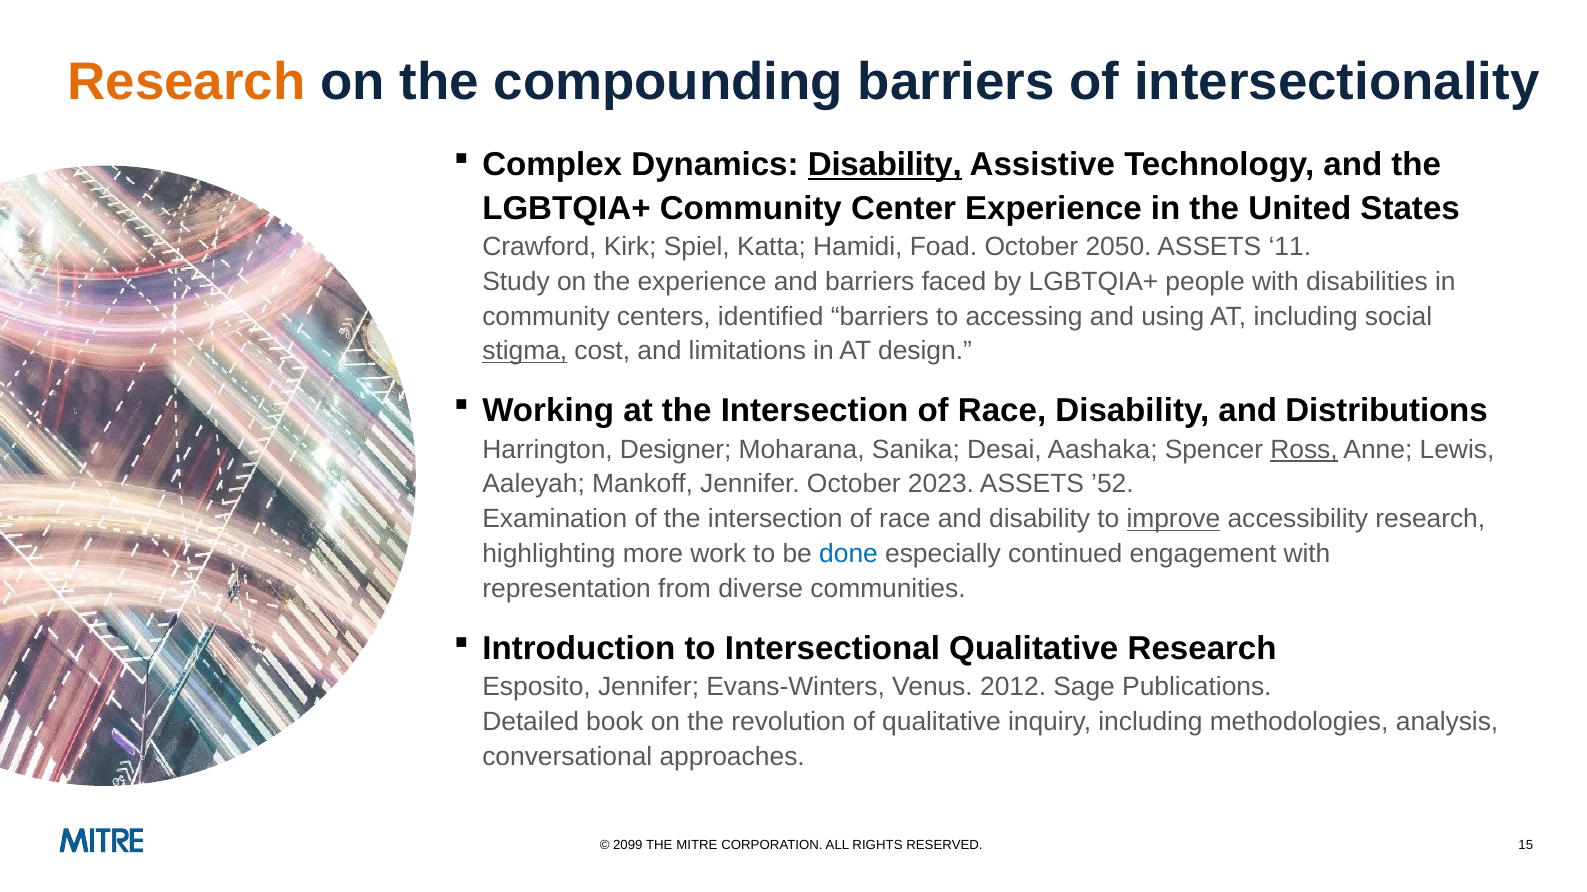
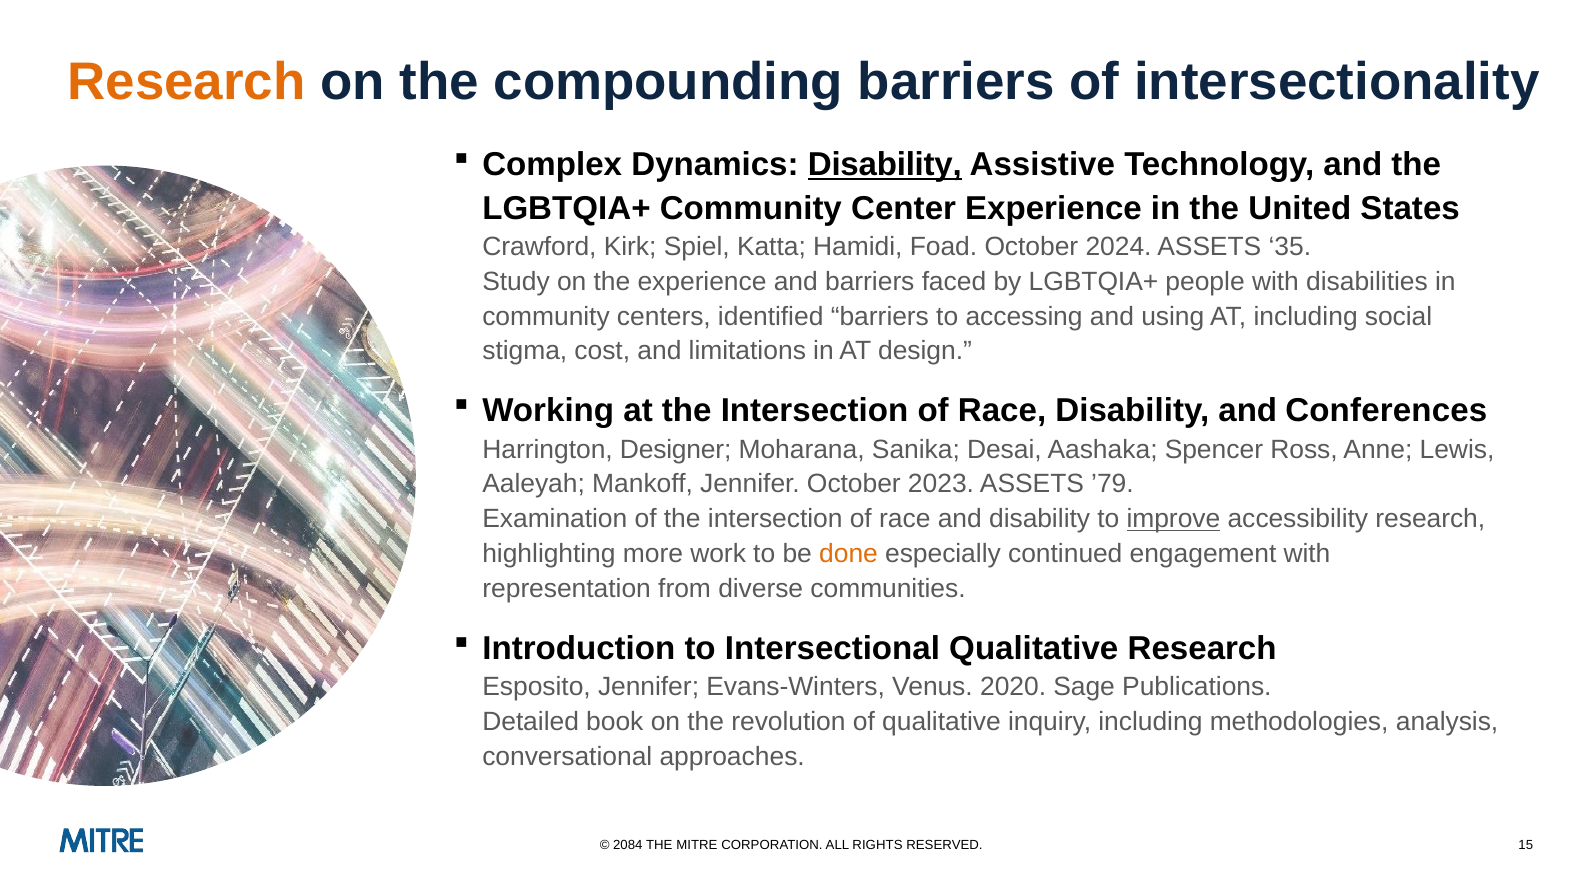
2050: 2050 -> 2024
11: 11 -> 35
stigma underline: present -> none
Distributions: Distributions -> Conferences
Ross underline: present -> none
’52: ’52 -> ’79
done colour: blue -> orange
2012: 2012 -> 2020
2099: 2099 -> 2084
